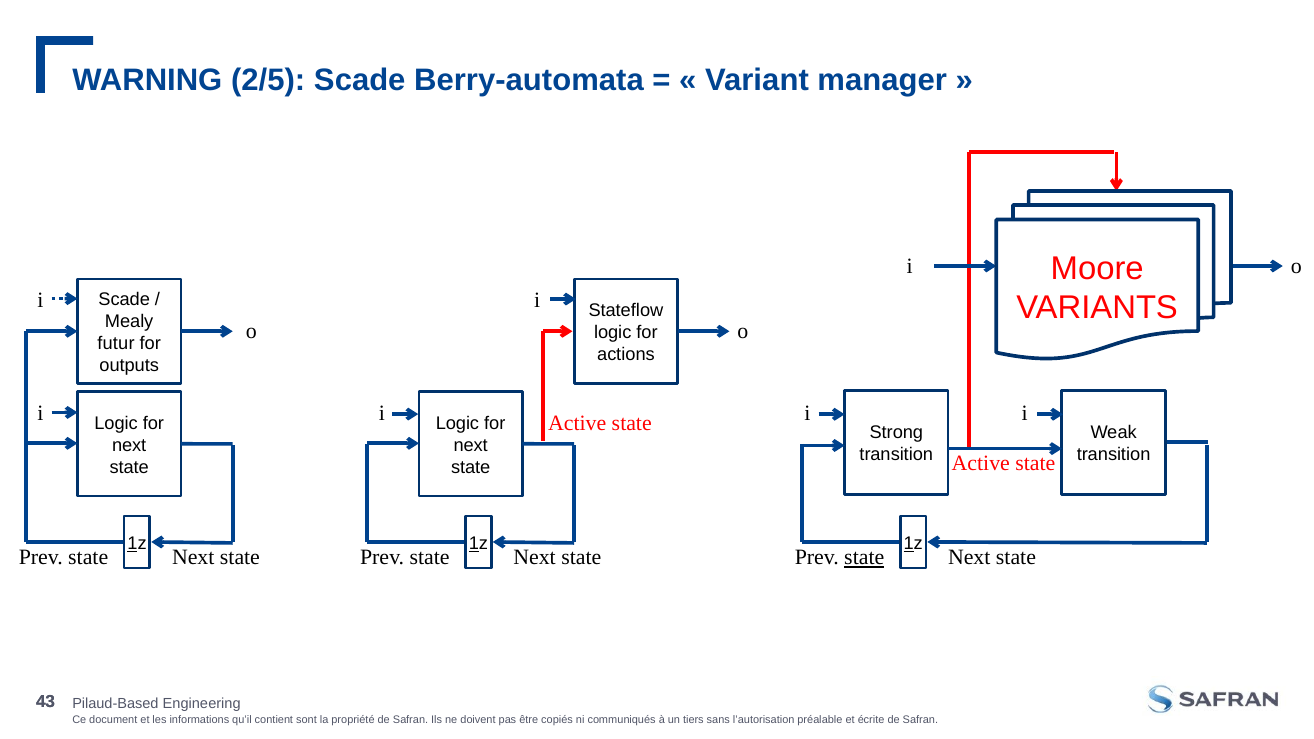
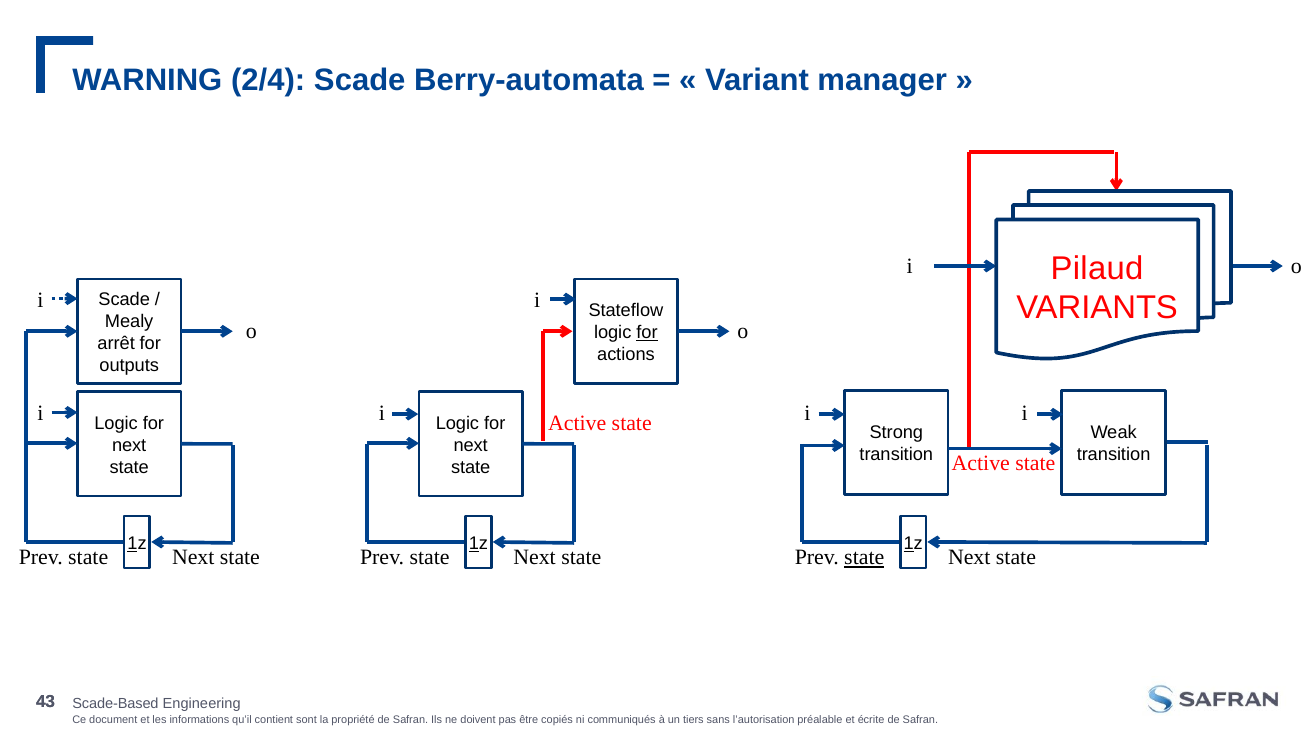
2/5: 2/5 -> 2/4
Moore: Moore -> Pilaud
for at (647, 333) underline: none -> present
futur: futur -> arrêt
Pilaud-Based: Pilaud-Based -> Scade-Based
